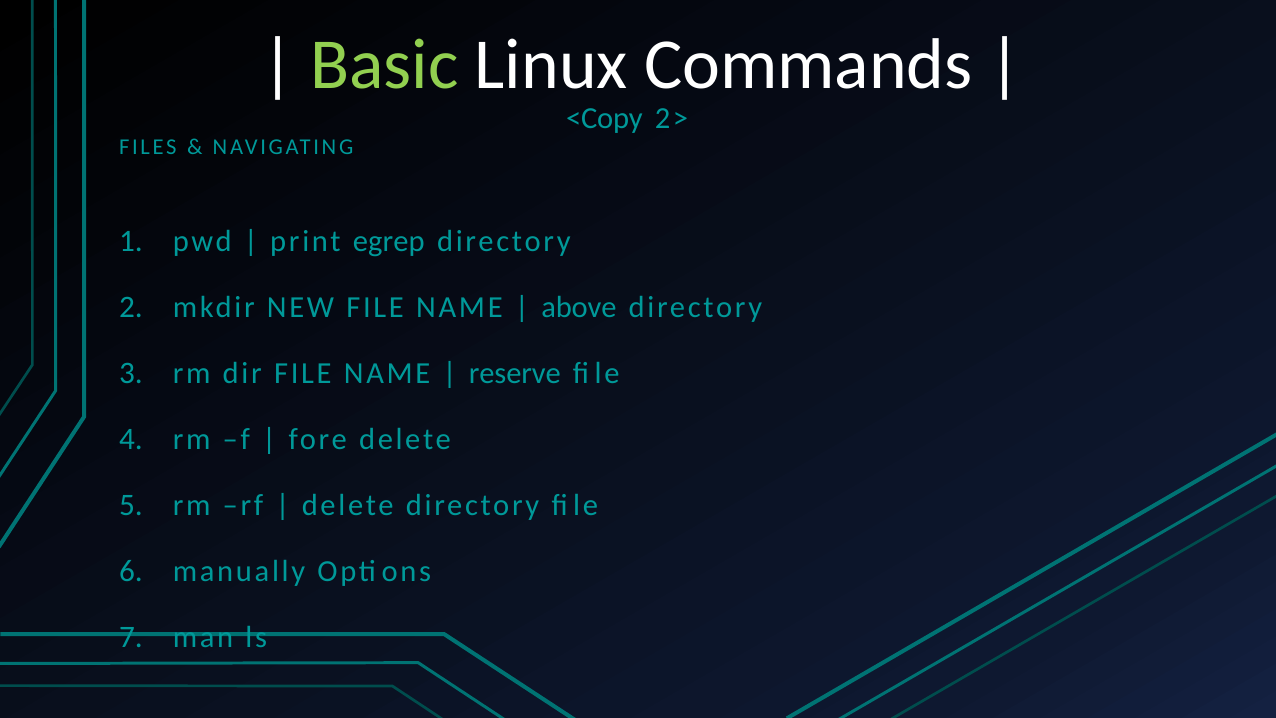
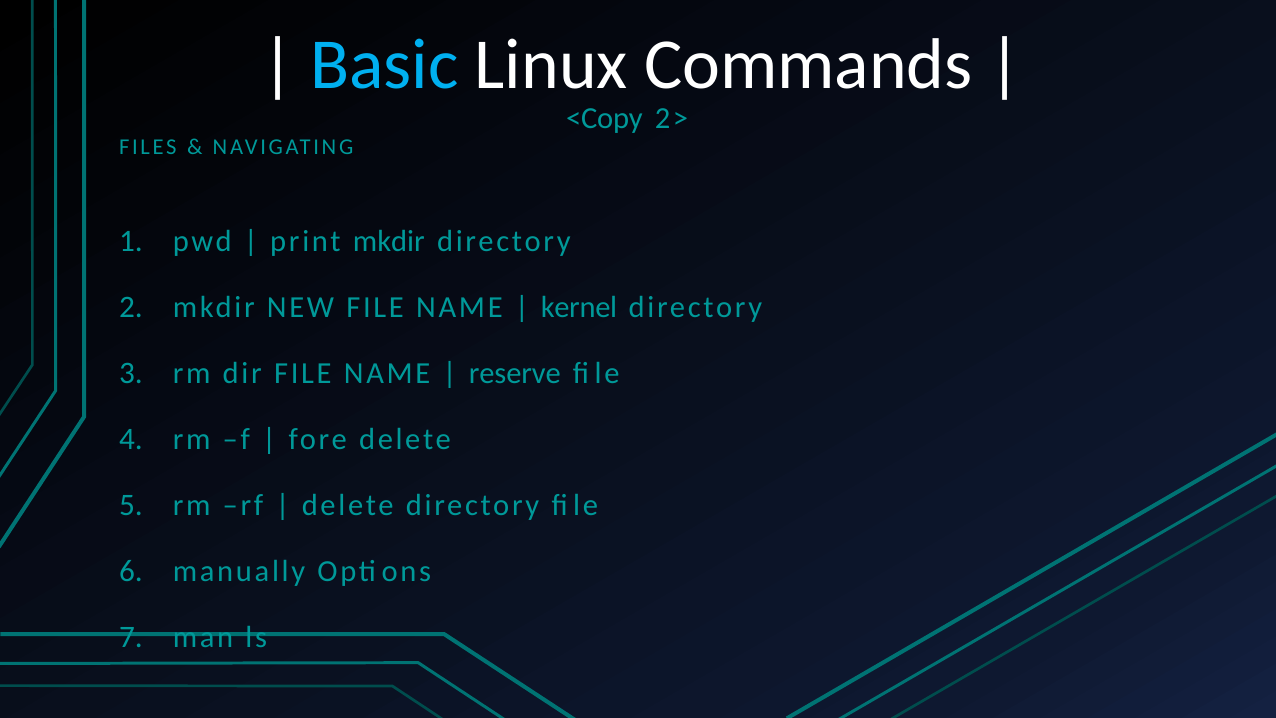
Basic colour: light green -> light blue
print egrep: egrep -> mkdir
above: above -> kernel
